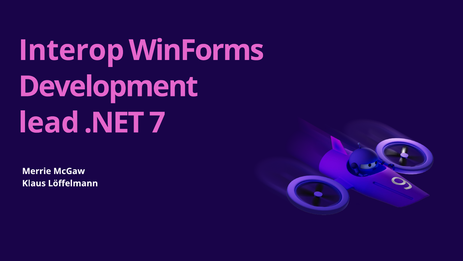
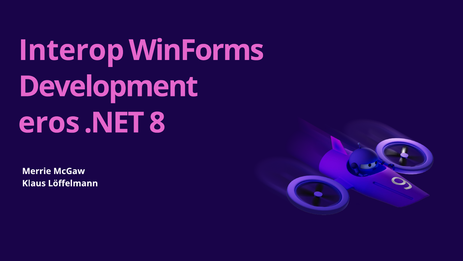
lead: lead -> eros
7: 7 -> 8
